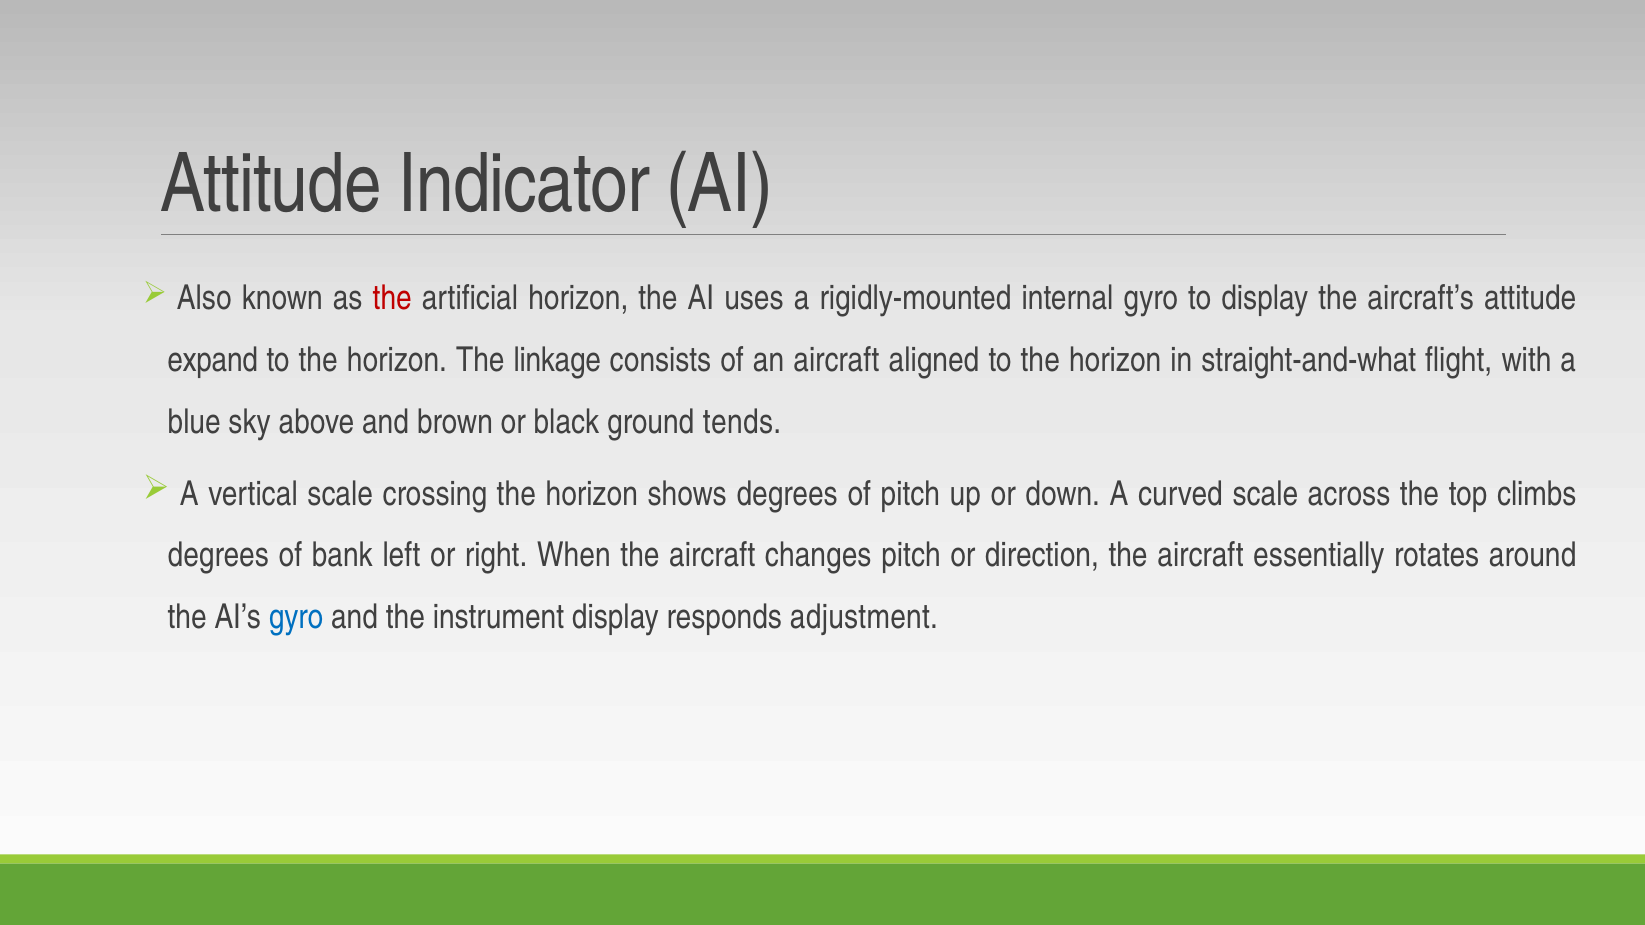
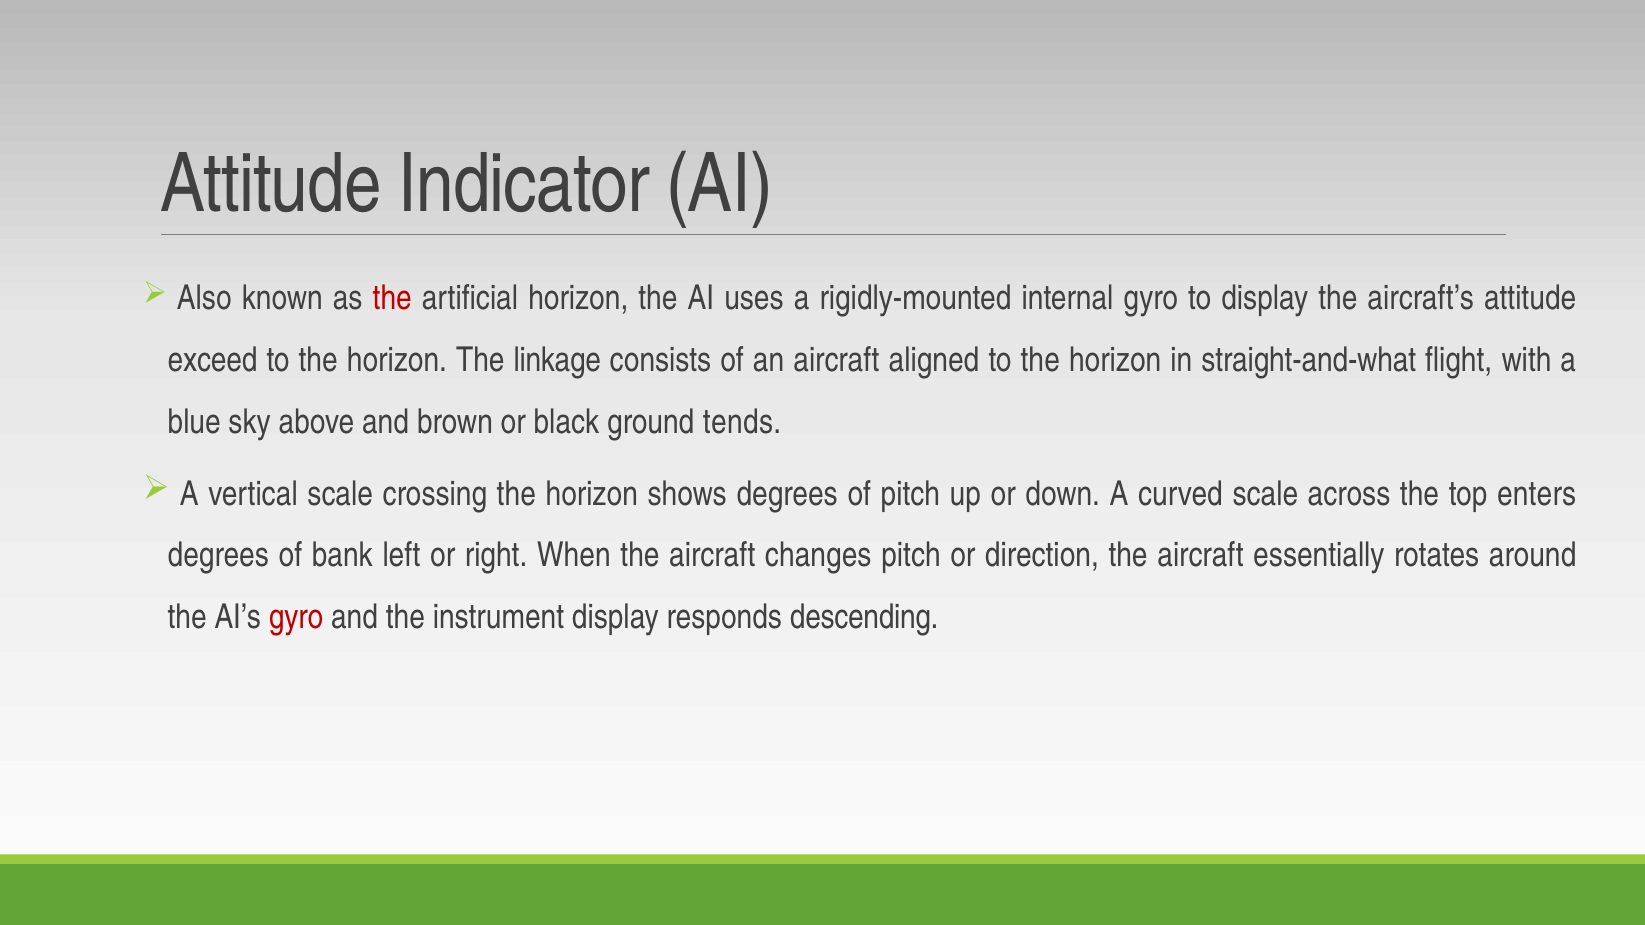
expand: expand -> exceed
climbs: climbs -> enters
gyro at (296, 617) colour: blue -> red
adjustment: adjustment -> descending
